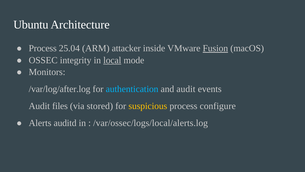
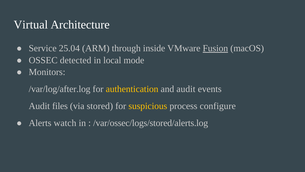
Ubuntu: Ubuntu -> Virtual
Process at (43, 48): Process -> Service
attacker: attacker -> through
integrity: integrity -> detected
local underline: present -> none
authentication colour: light blue -> yellow
auditd: auditd -> watch
/var/ossec/logs/local/alerts.log: /var/ossec/logs/local/alerts.log -> /var/ossec/logs/stored/alerts.log
